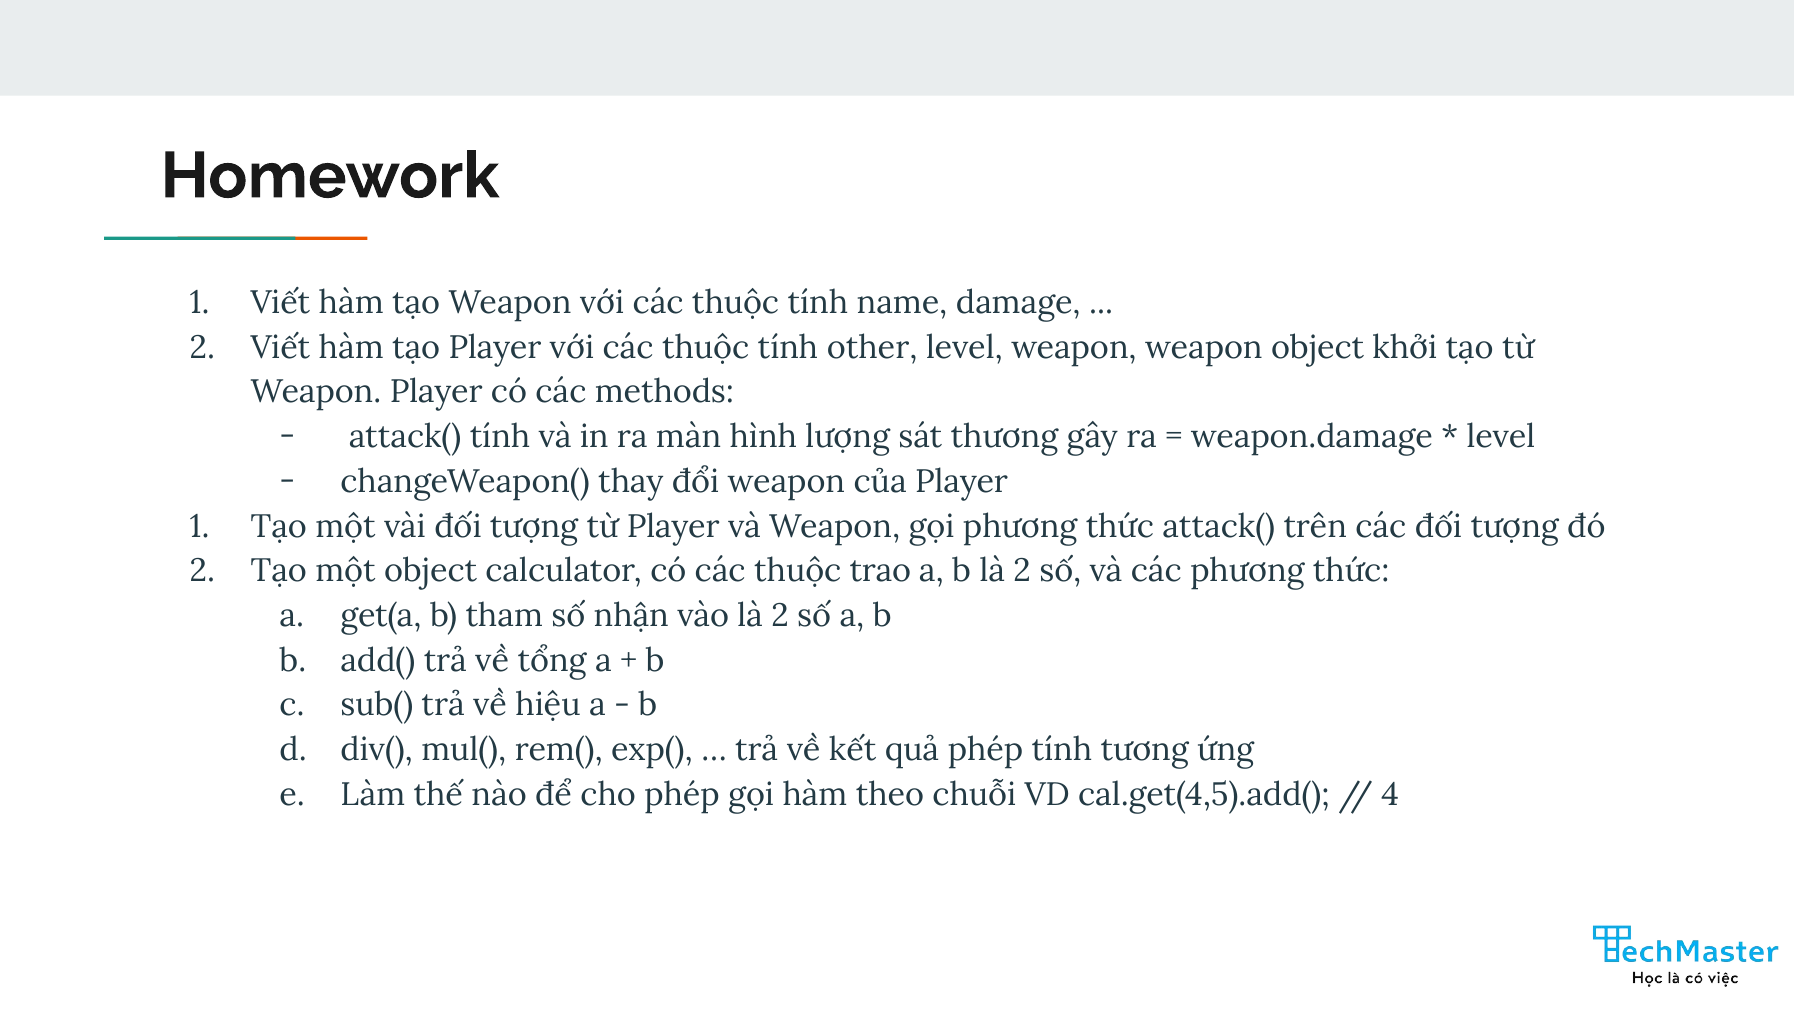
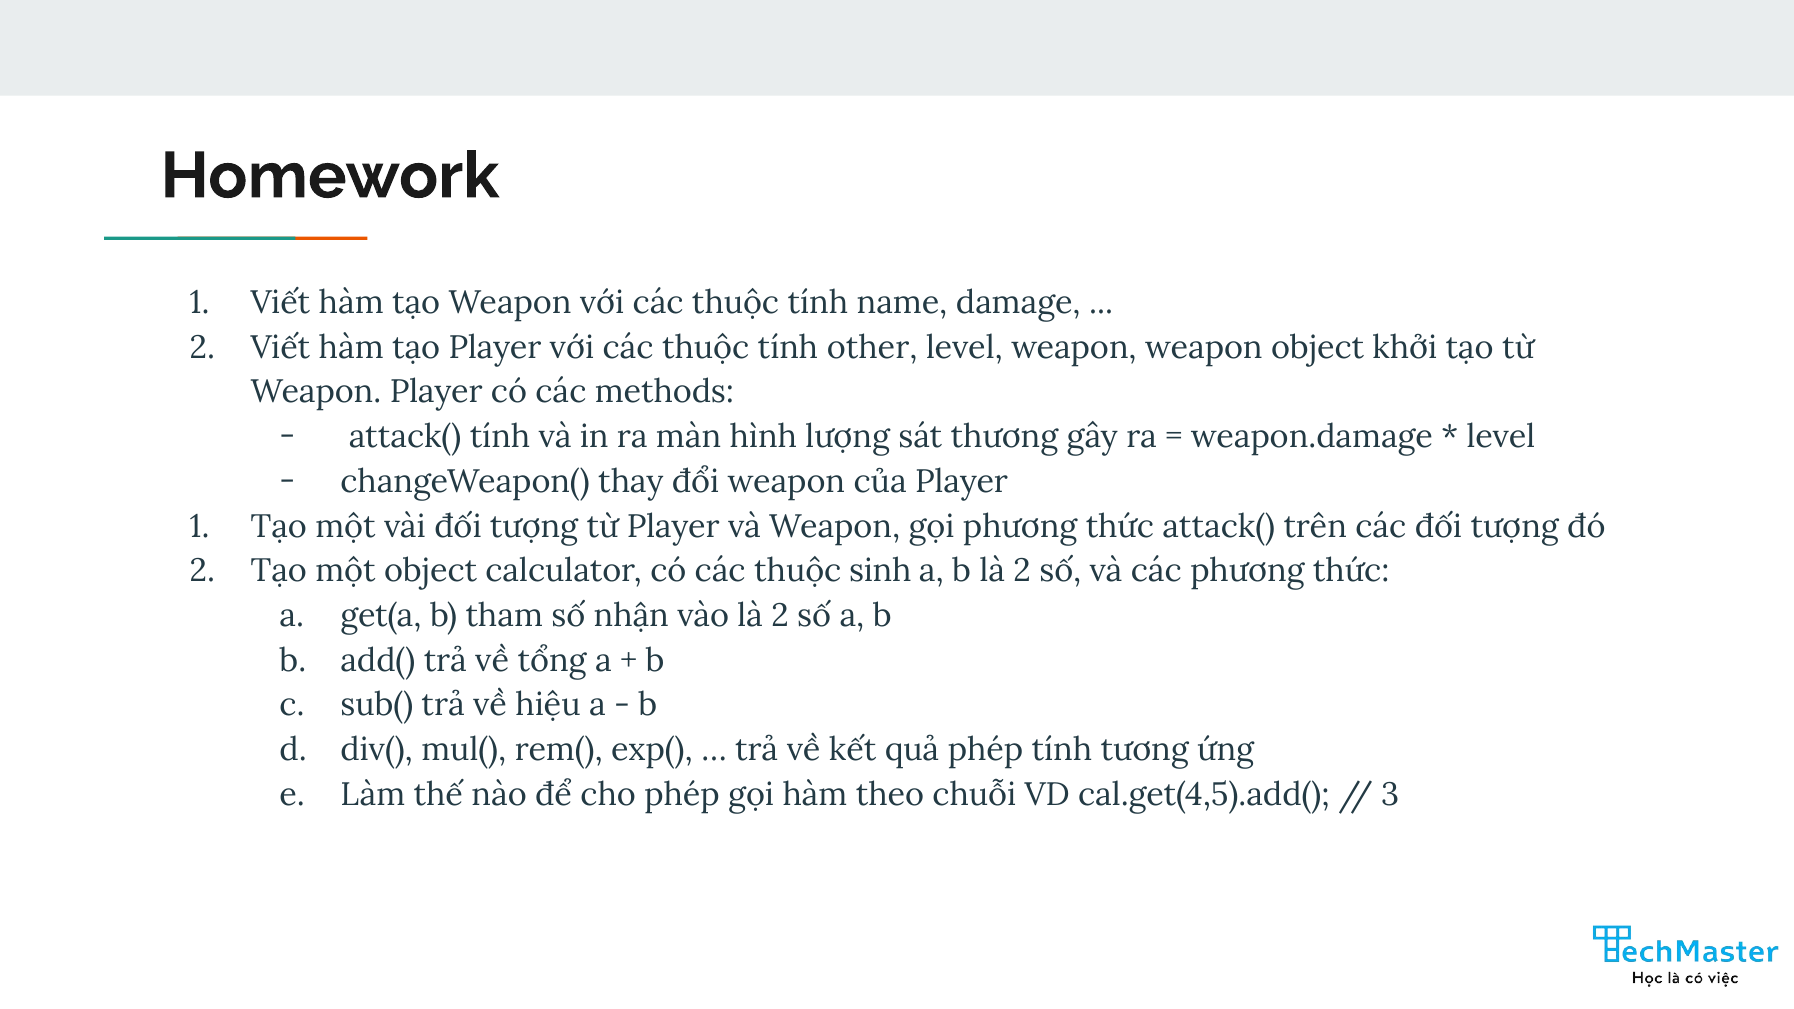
trao: trao -> sinh
4: 4 -> 3
